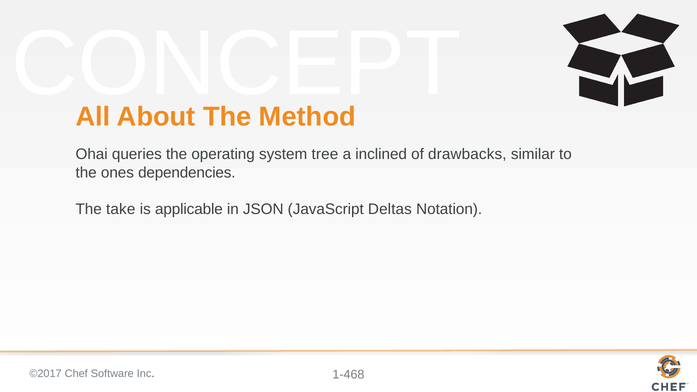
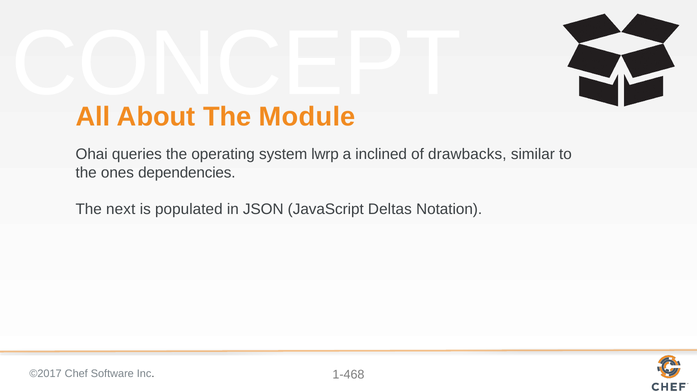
Method: Method -> Module
tree: tree -> lwrp
take: take -> next
applicable: applicable -> populated
